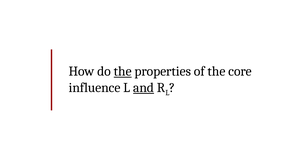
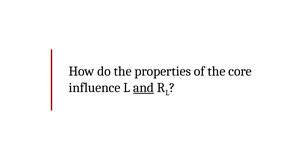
the at (123, 71) underline: present -> none
